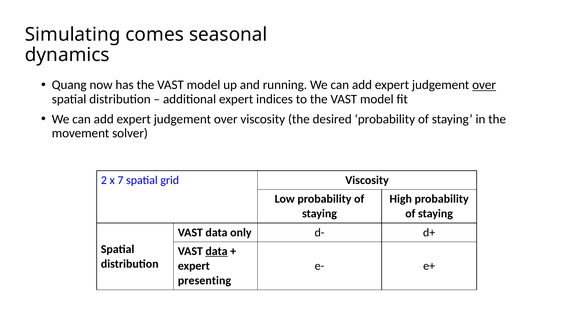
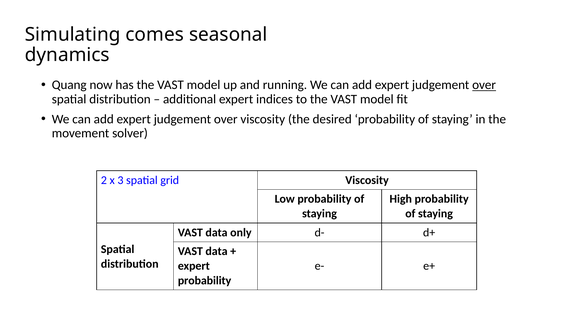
7: 7 -> 3
data at (217, 251) underline: present -> none
presenting at (204, 280): presenting -> probability
